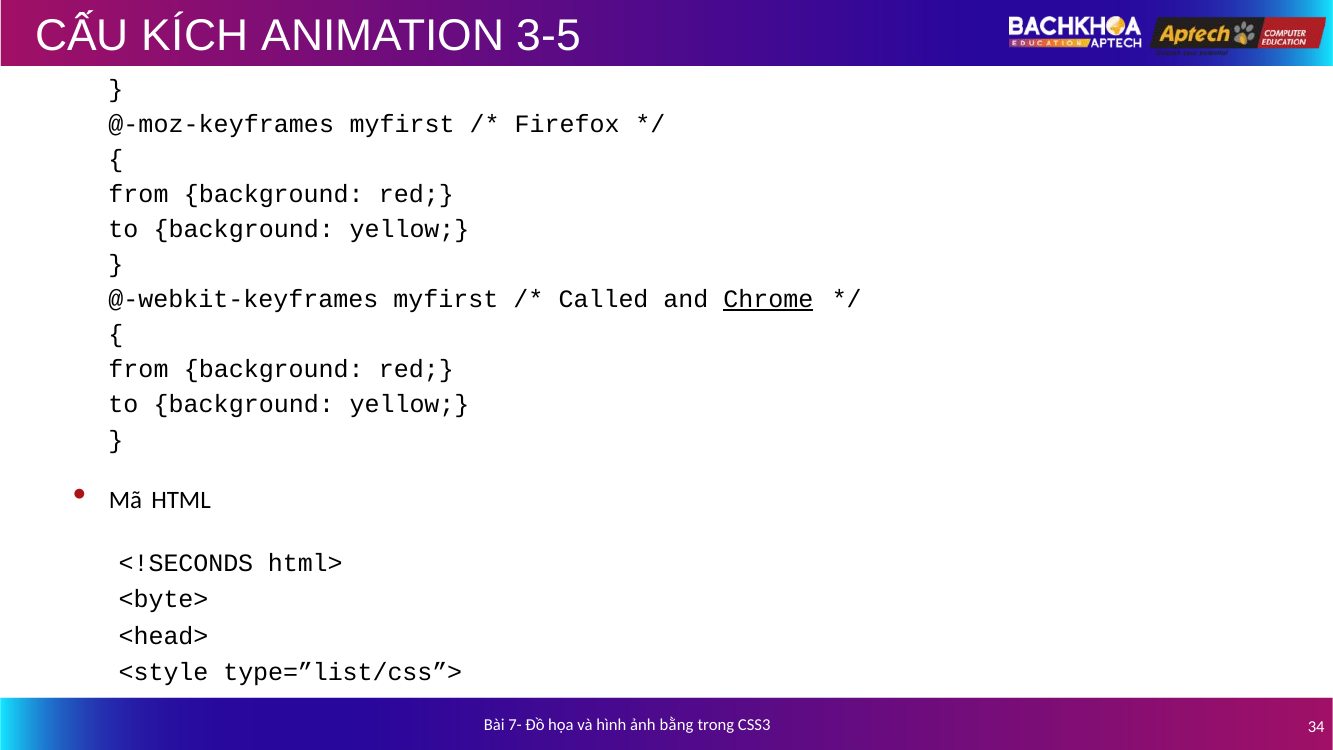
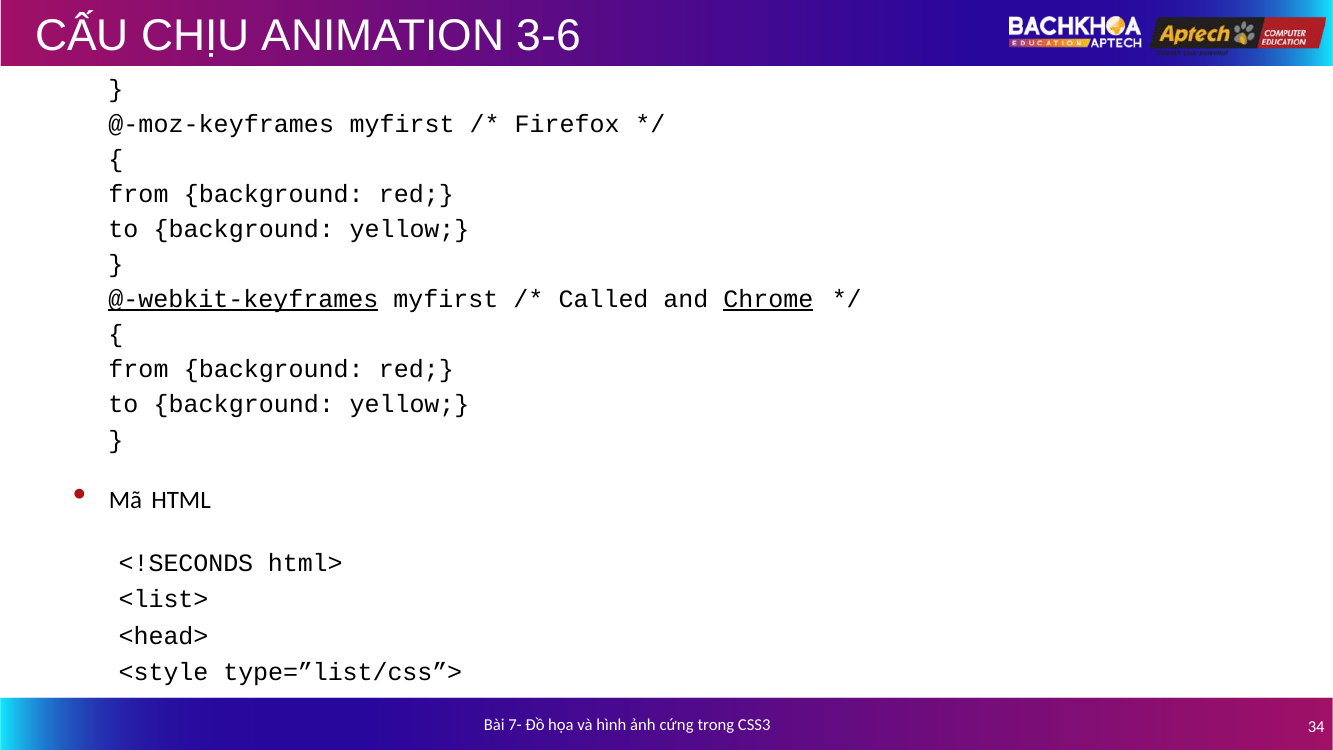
KÍCH: KÍCH -> CHỊU
3-5: 3-5 -> 3-6
@-webkit-keyframes underline: none -> present
<byte>: <byte> -> <list>
bằng: bằng -> cứng
